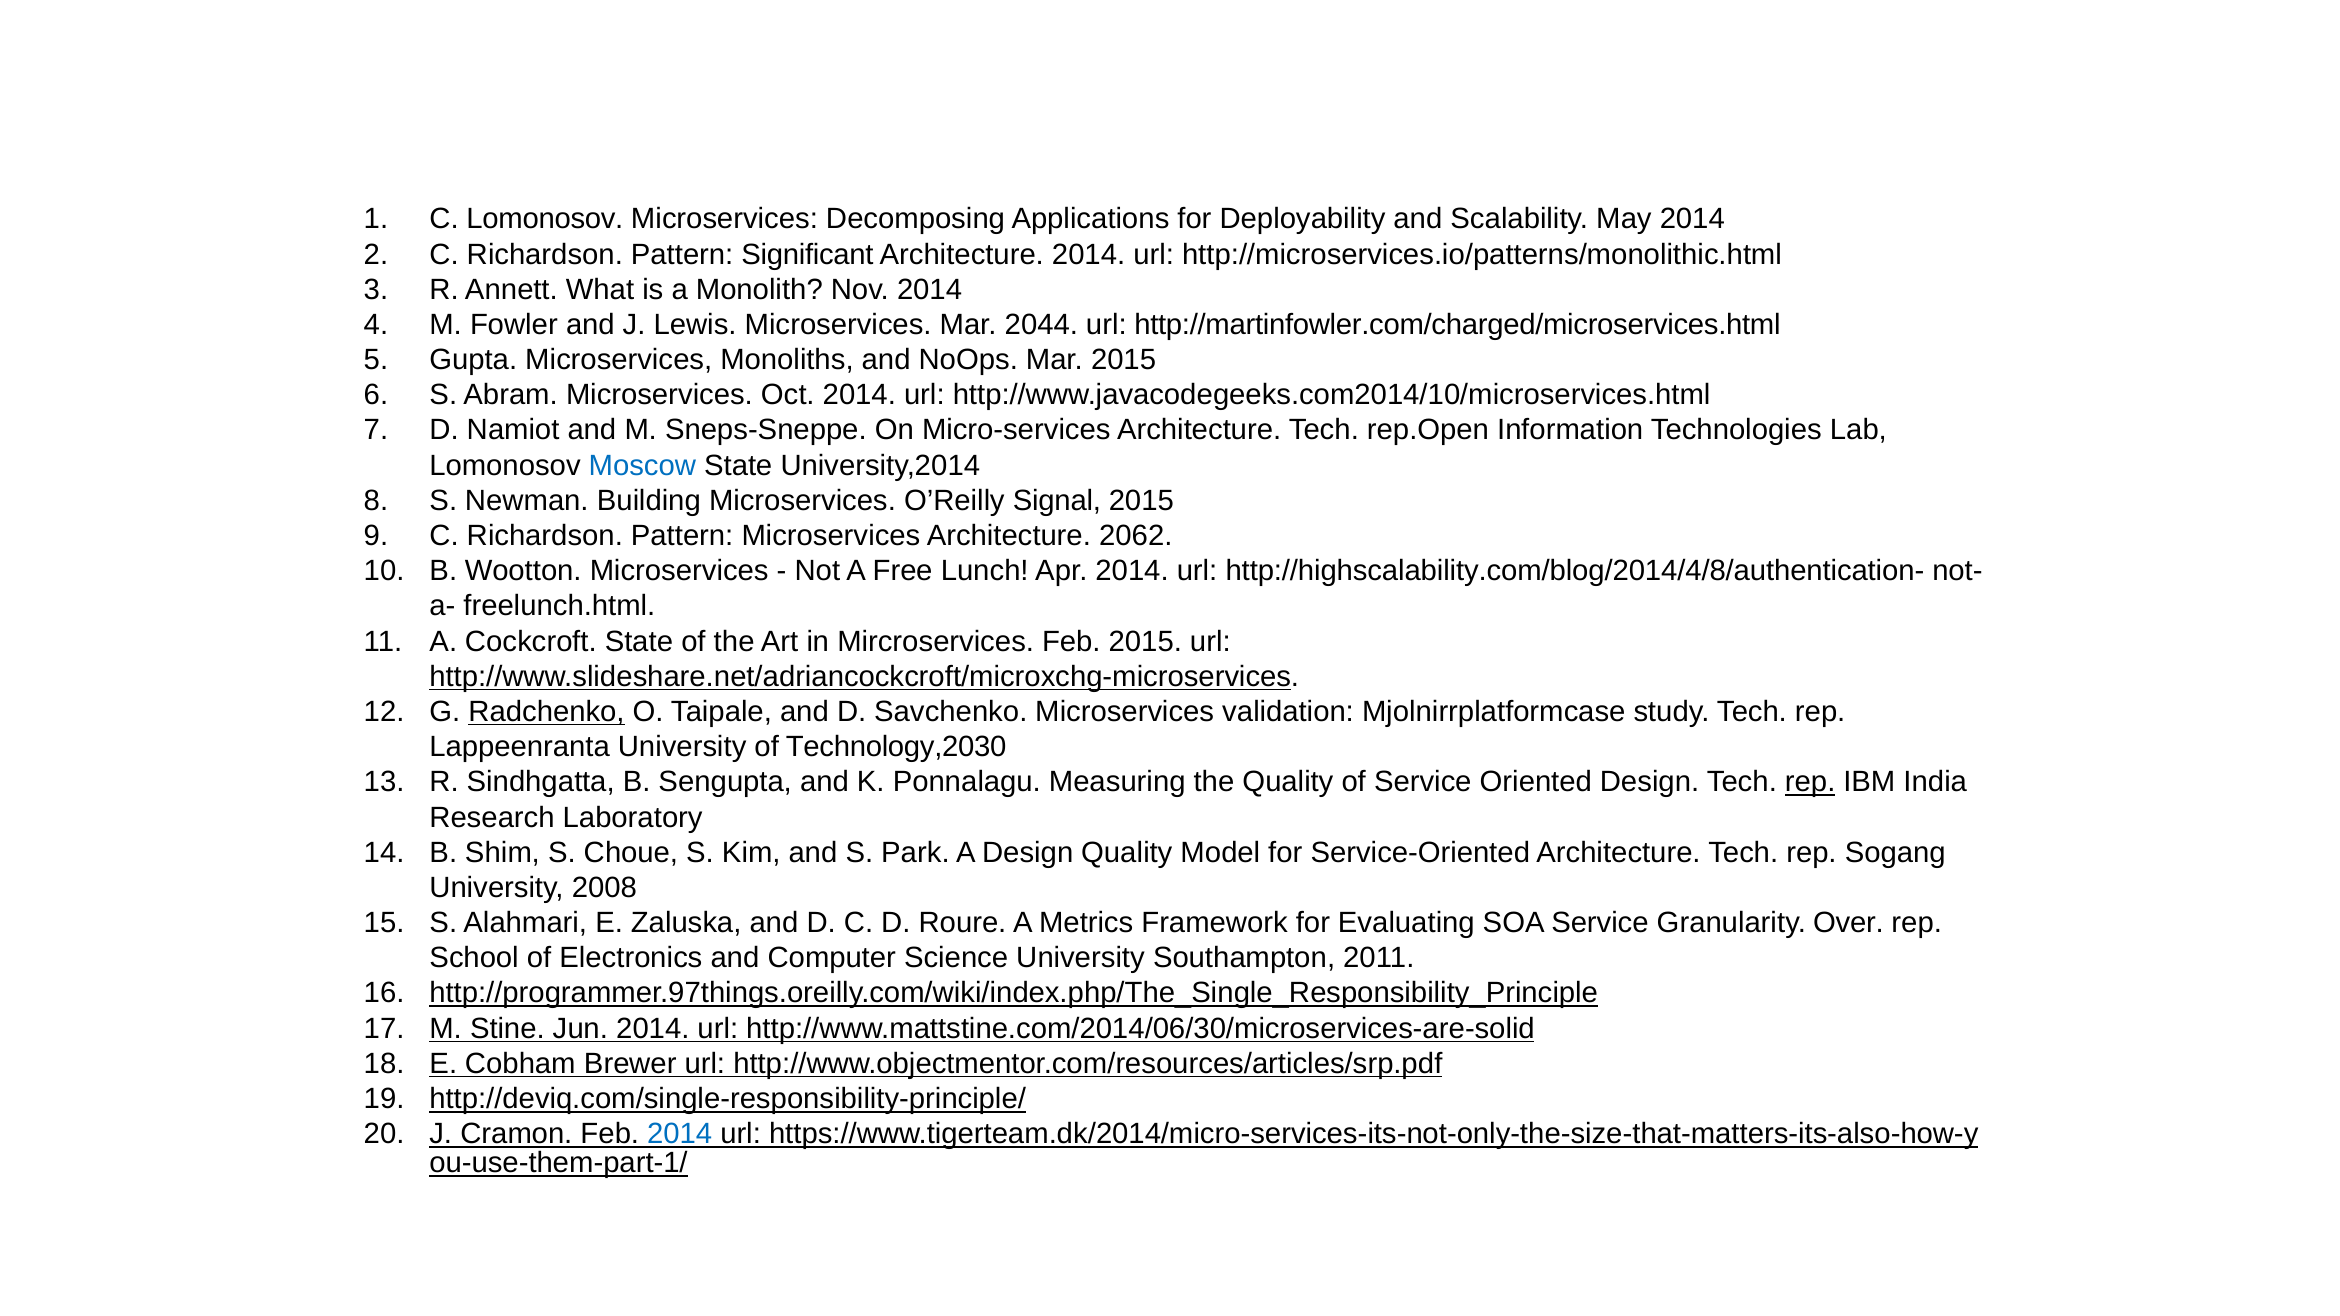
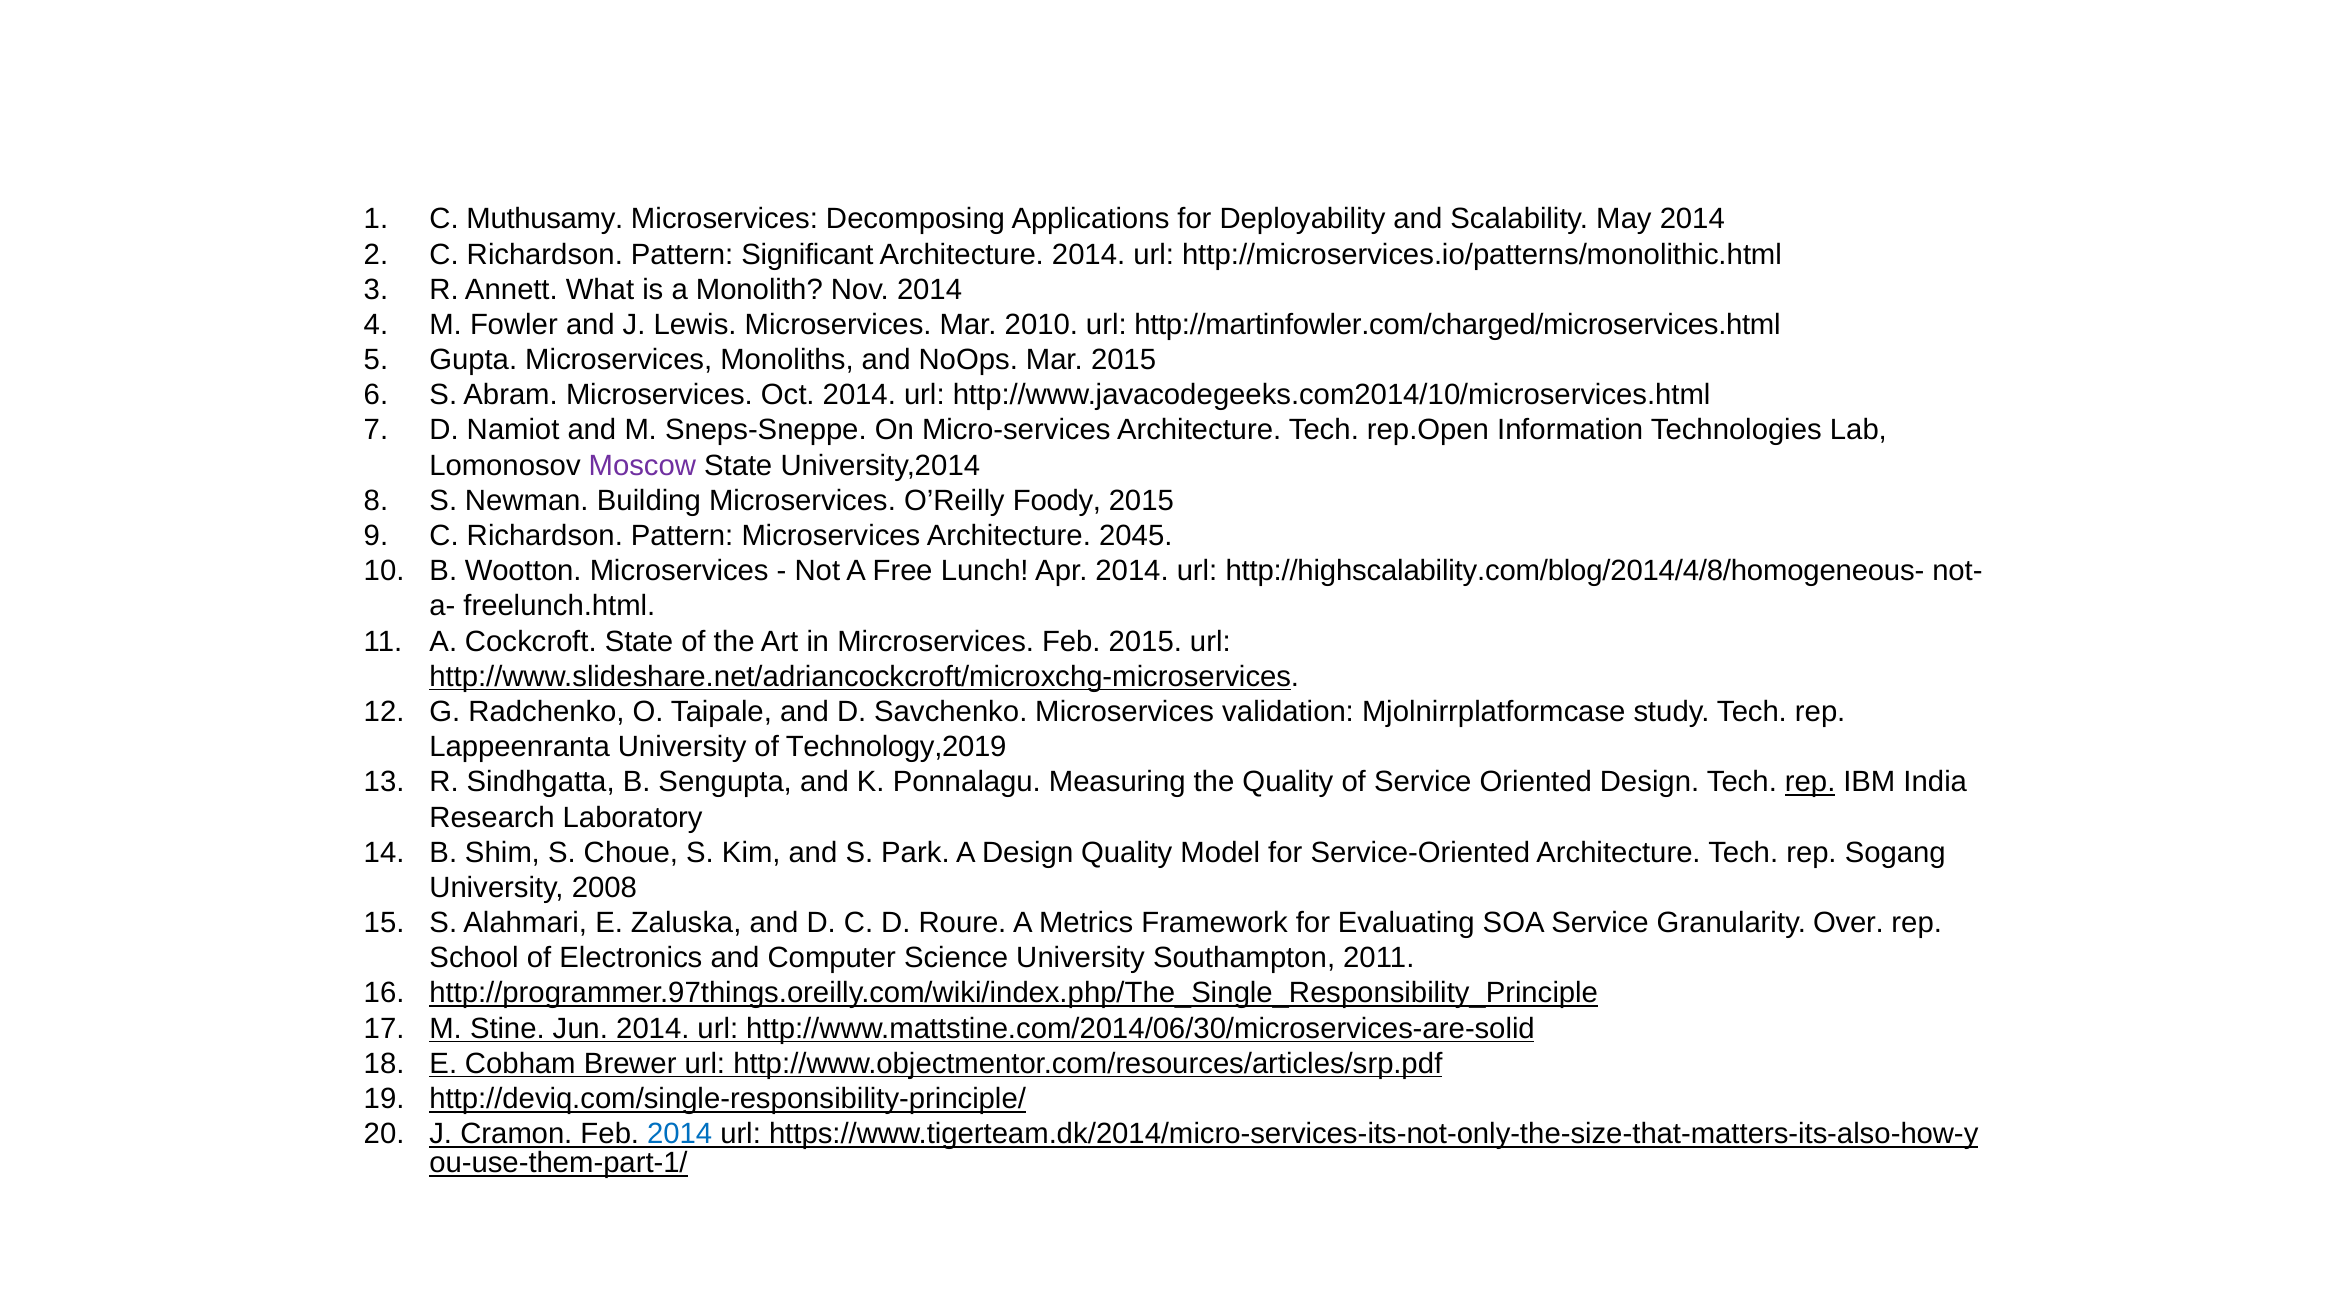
C Lomonosov: Lomonosov -> Muthusamy
2044: 2044 -> 2010
Moscow colour: blue -> purple
Signal: Signal -> Foody
2062: 2062 -> 2045
http://highscalability.com/blog/2014/4/8/authentication-: http://highscalability.com/blog/2014/4/8/authentication- -> http://highscalability.com/blog/2014/4/8/homogeneous-
Radchenko underline: present -> none
Technology,2030: Technology,2030 -> Technology,2019
